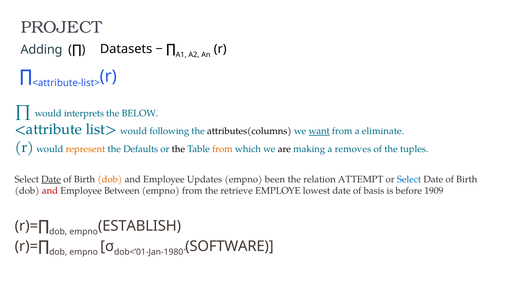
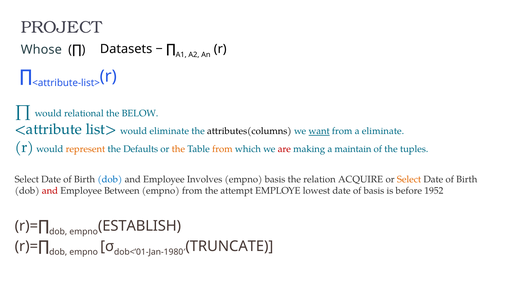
Adding: Adding -> Whose
interprets: interprets -> relational
would following: following -> eliminate
the at (178, 149) colour: black -> orange
are colour: black -> red
removes: removes -> maintain
Date at (51, 179) underline: present -> none
dob at (110, 179) colour: orange -> blue
Updates: Updates -> Involves
empno been: been -> basis
ATTEMPT: ATTEMPT -> ACQUIRE
Select at (409, 179) colour: blue -> orange
retrieve: retrieve -> attempt
1909: 1909 -> 1952
SOFTWARE: SOFTWARE -> TRUNCATE
